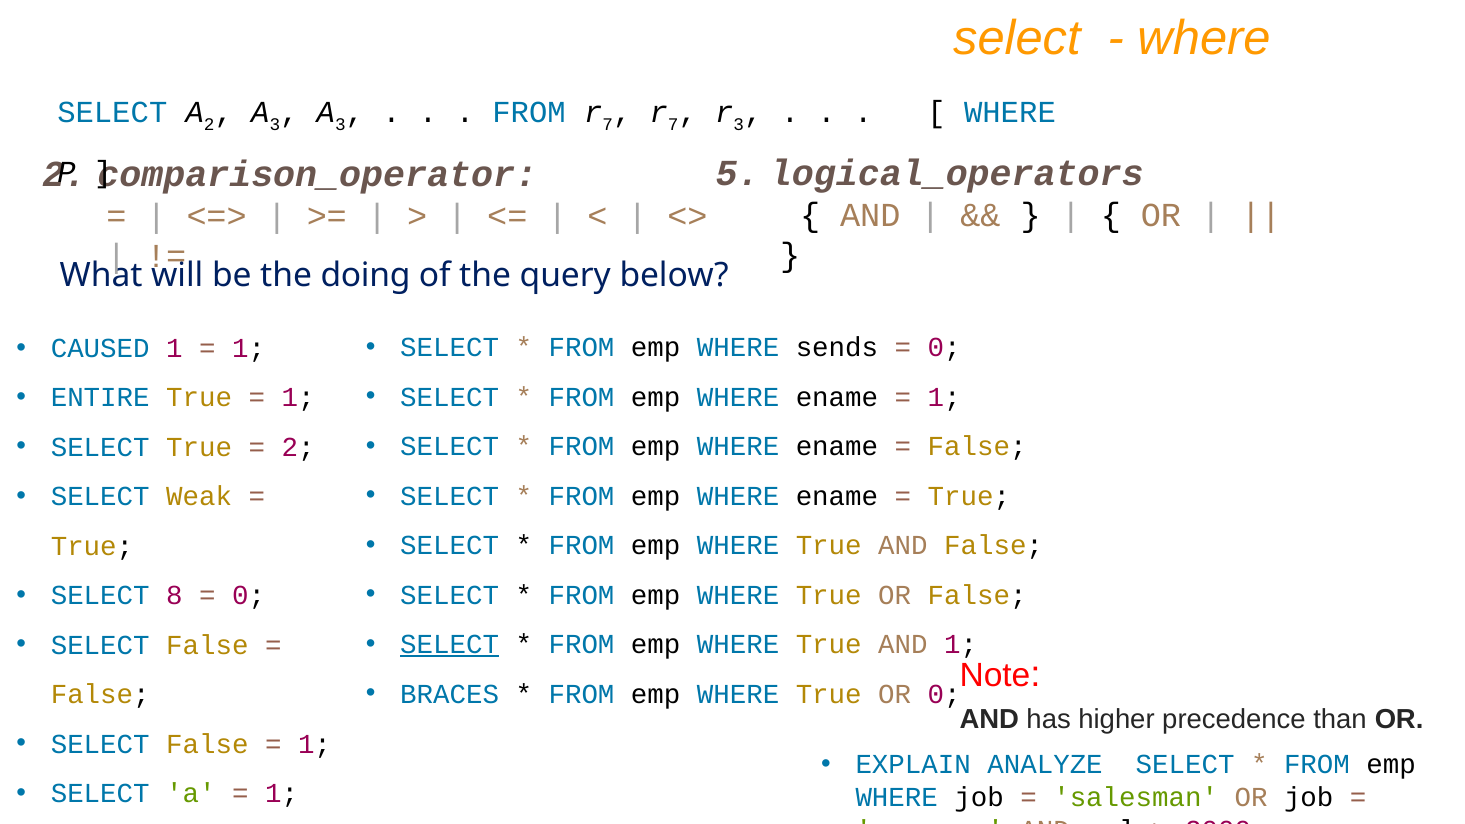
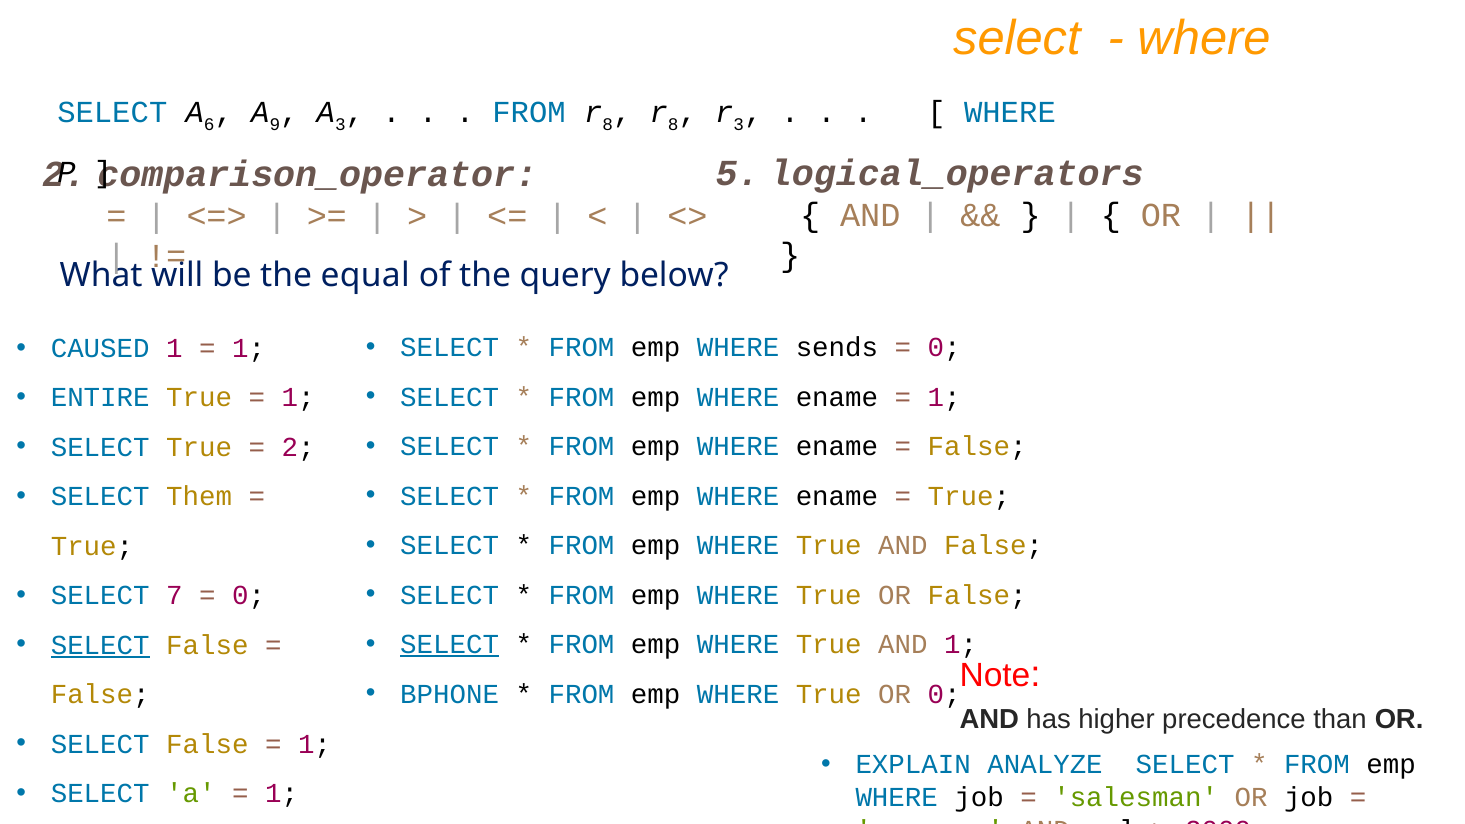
A 2: 2 -> 6
3 at (275, 124): 3 -> 9
7 at (608, 124): 7 -> 8
7 at (673, 124): 7 -> 8
doing: doing -> equal
Weak: Weak -> Them
8: 8 -> 7
SELECT at (100, 645) underline: none -> present
BRACES: BRACES -> BPHONE
